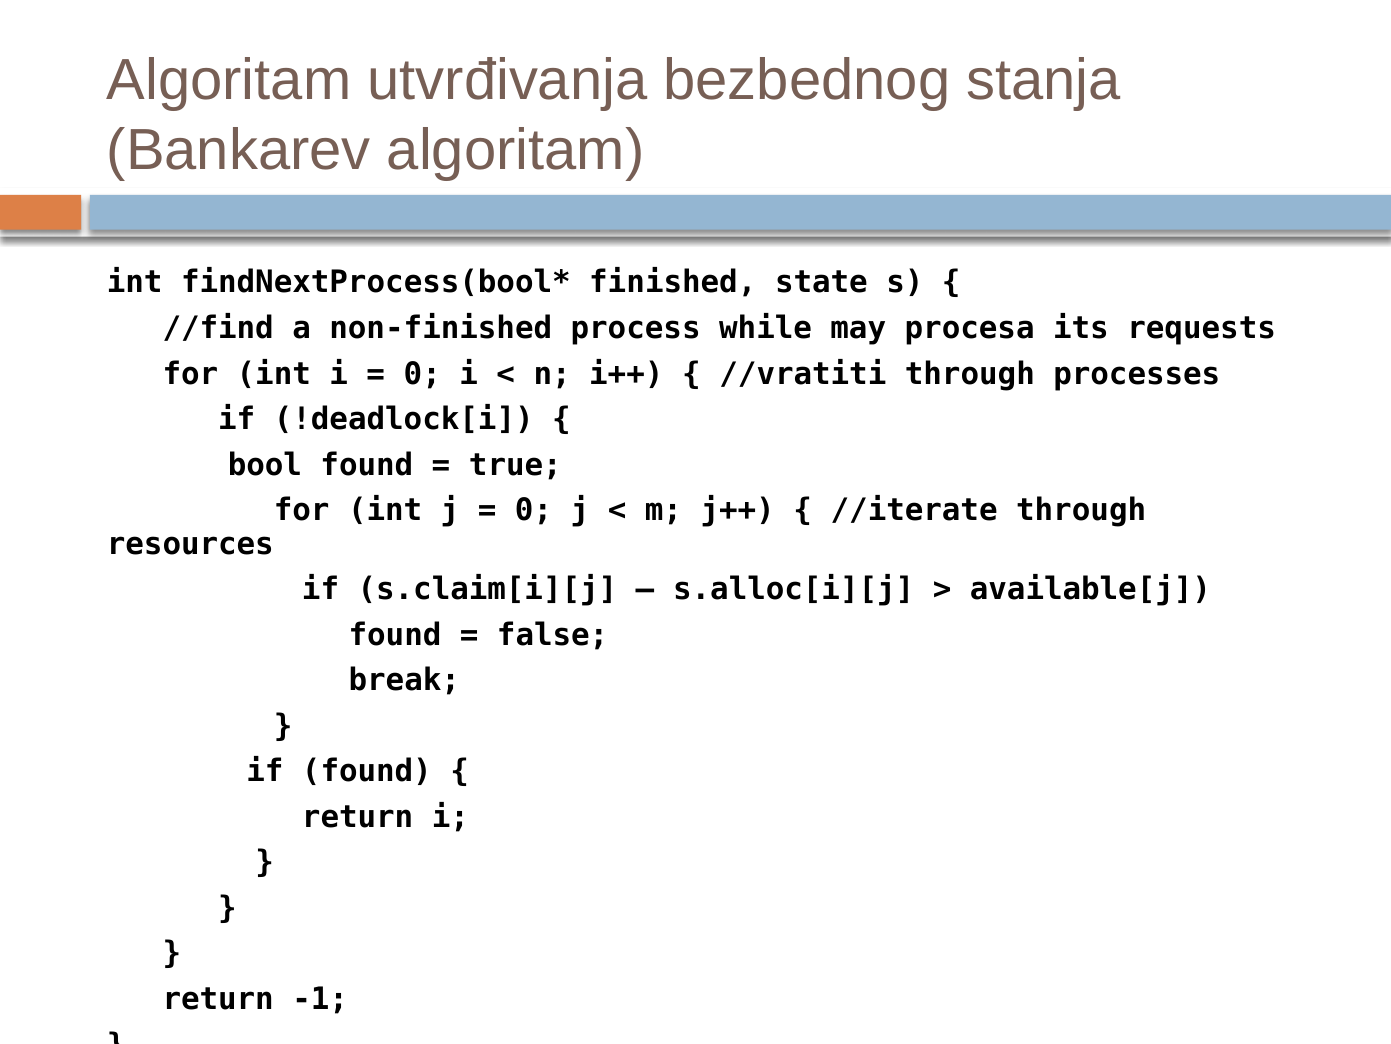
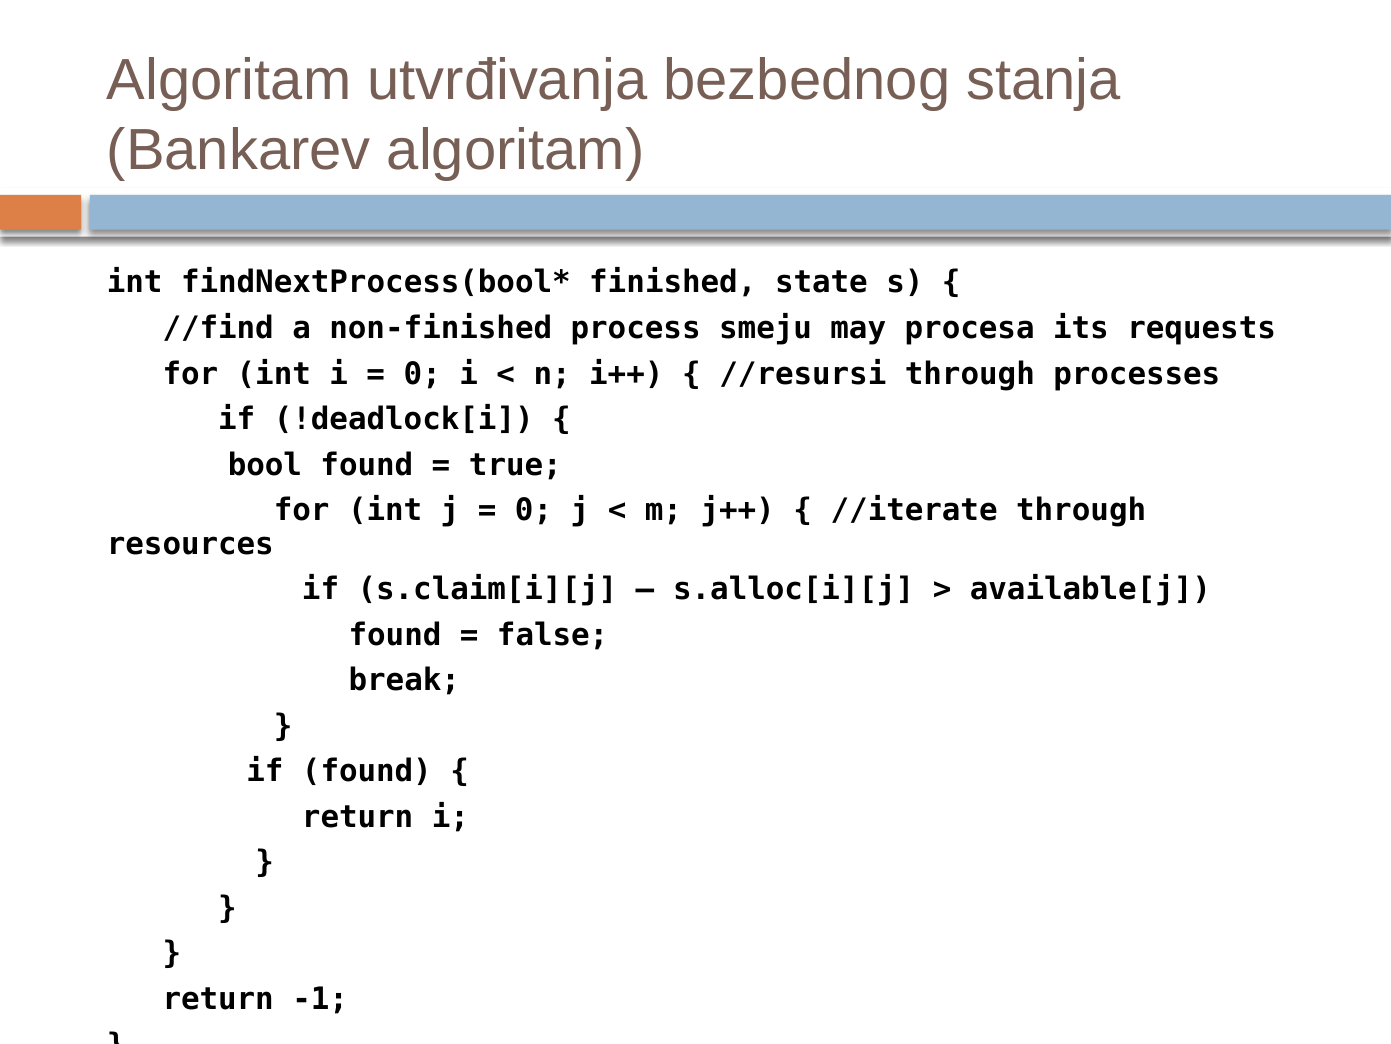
while: while -> smeju
//vratiti: //vratiti -> //resursi
